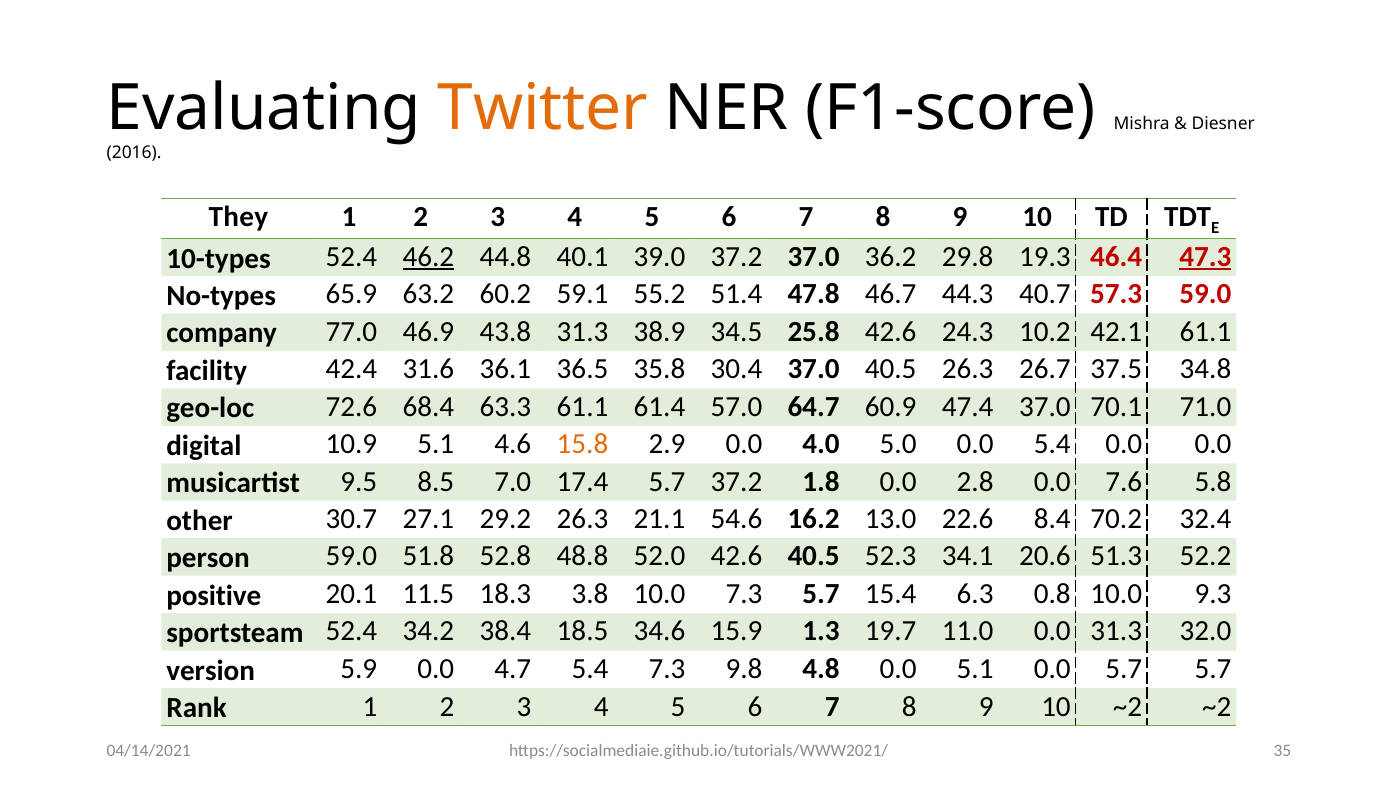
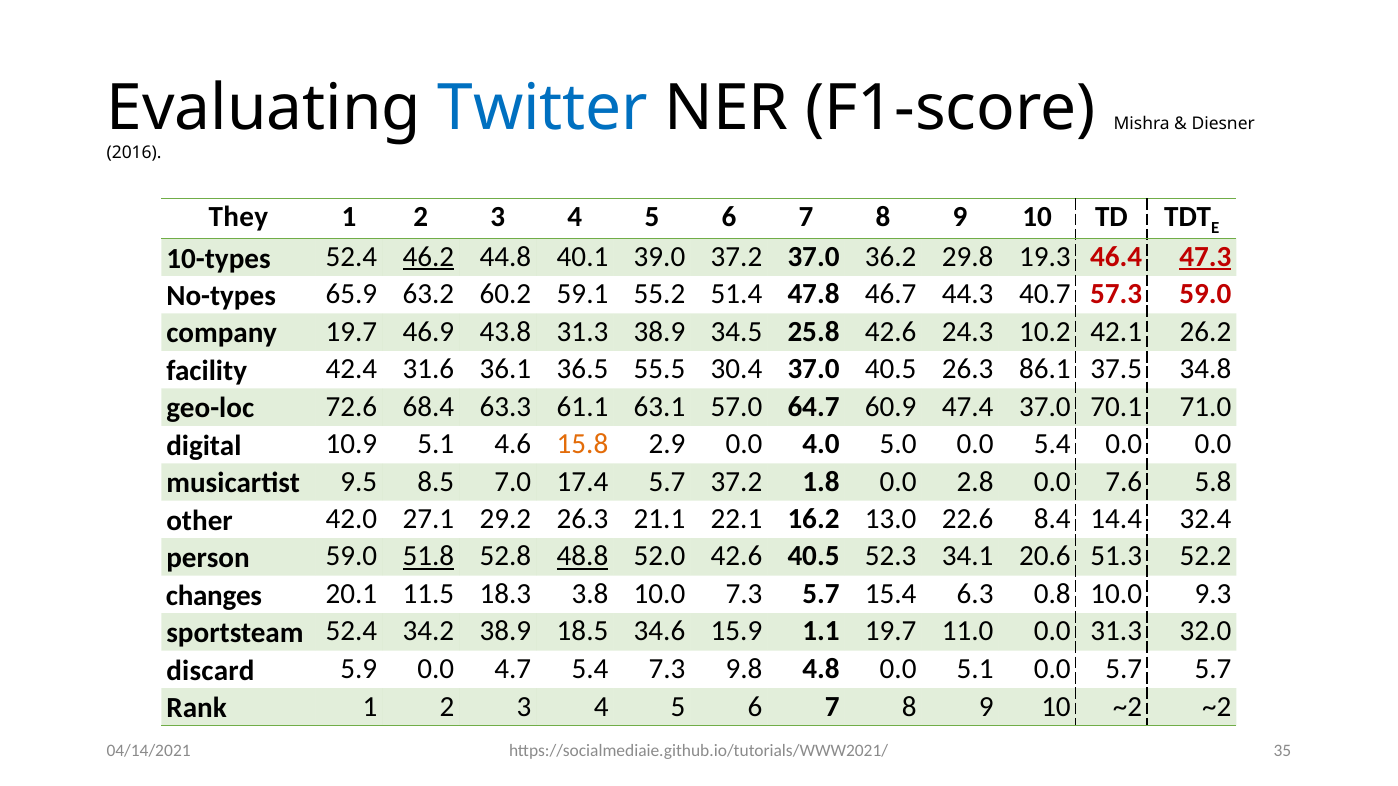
Twitter colour: orange -> blue
company 77.0: 77.0 -> 19.7
42.1 61.1: 61.1 -> 26.2
35.8: 35.8 -> 55.5
26.7: 26.7 -> 86.1
61.4: 61.4 -> 63.1
30.7: 30.7 -> 42.0
54.6: 54.6 -> 22.1
70.2: 70.2 -> 14.4
51.8 underline: none -> present
48.8 underline: none -> present
positive: positive -> changes
34.2 38.4: 38.4 -> 38.9
1.3: 1.3 -> 1.1
version: version -> discard
